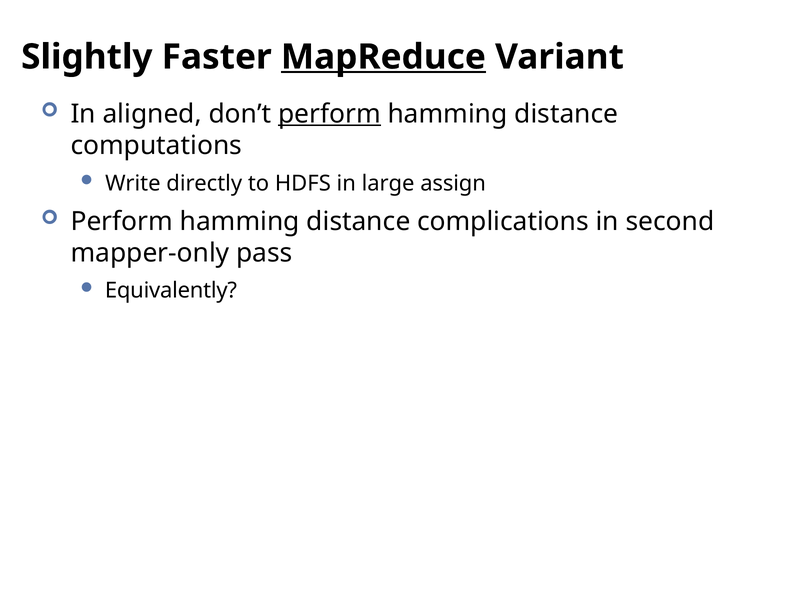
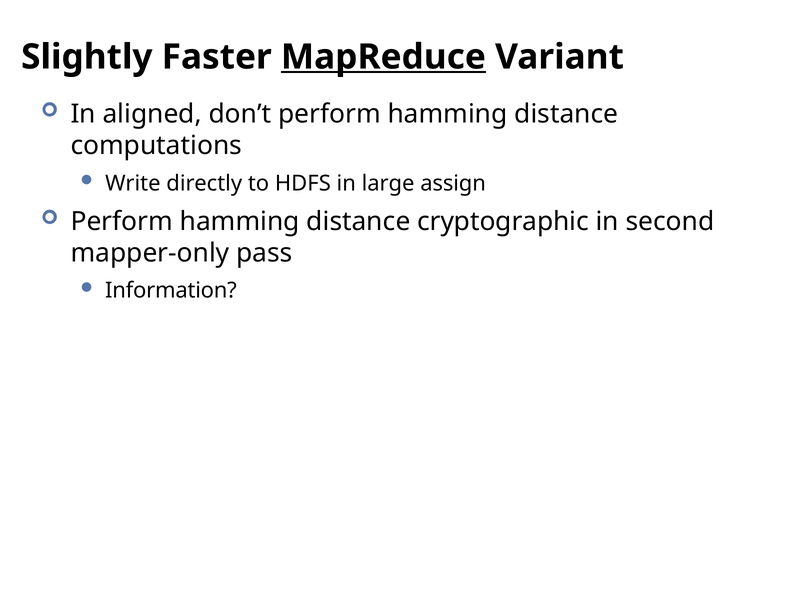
perform at (330, 114) underline: present -> none
complications: complications -> cryptographic
Equivalently: Equivalently -> Information
